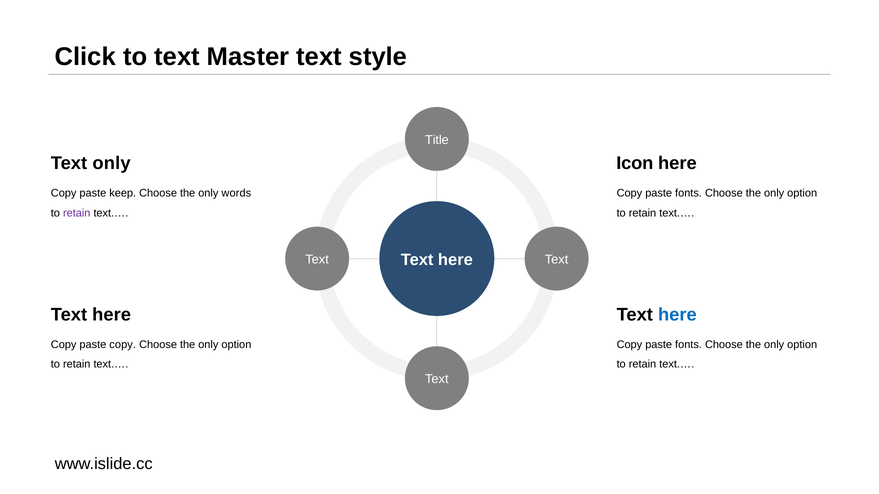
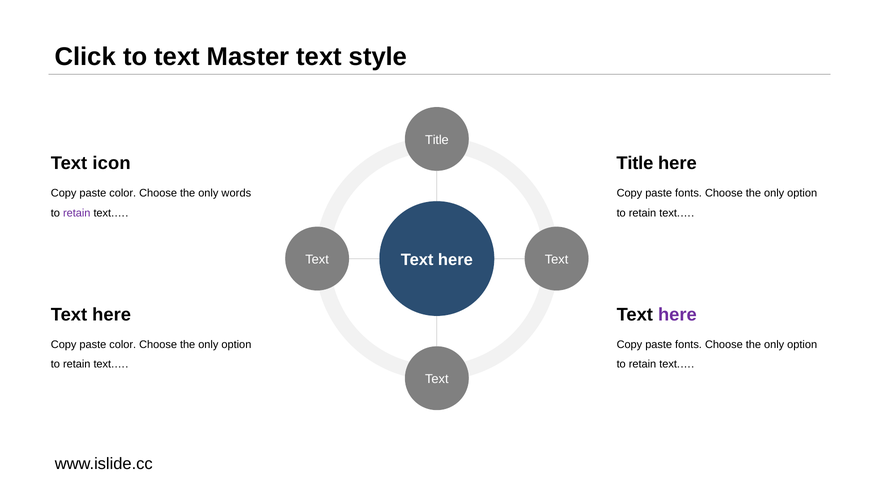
Text only: only -> icon
Icon at (635, 163): Icon -> Title
keep at (123, 193): keep -> color
here at (677, 315) colour: blue -> purple
copy at (123, 345): copy -> color
